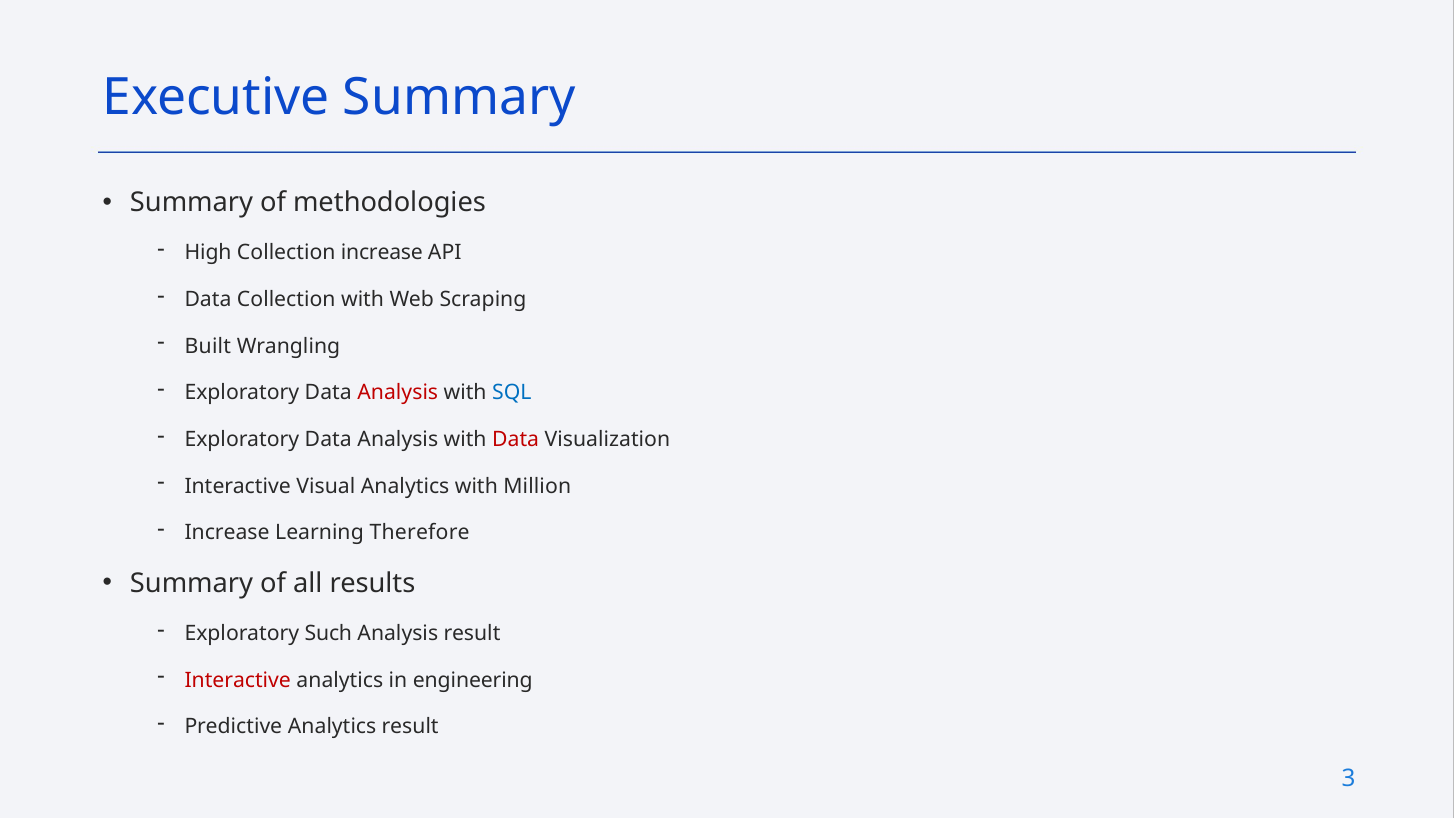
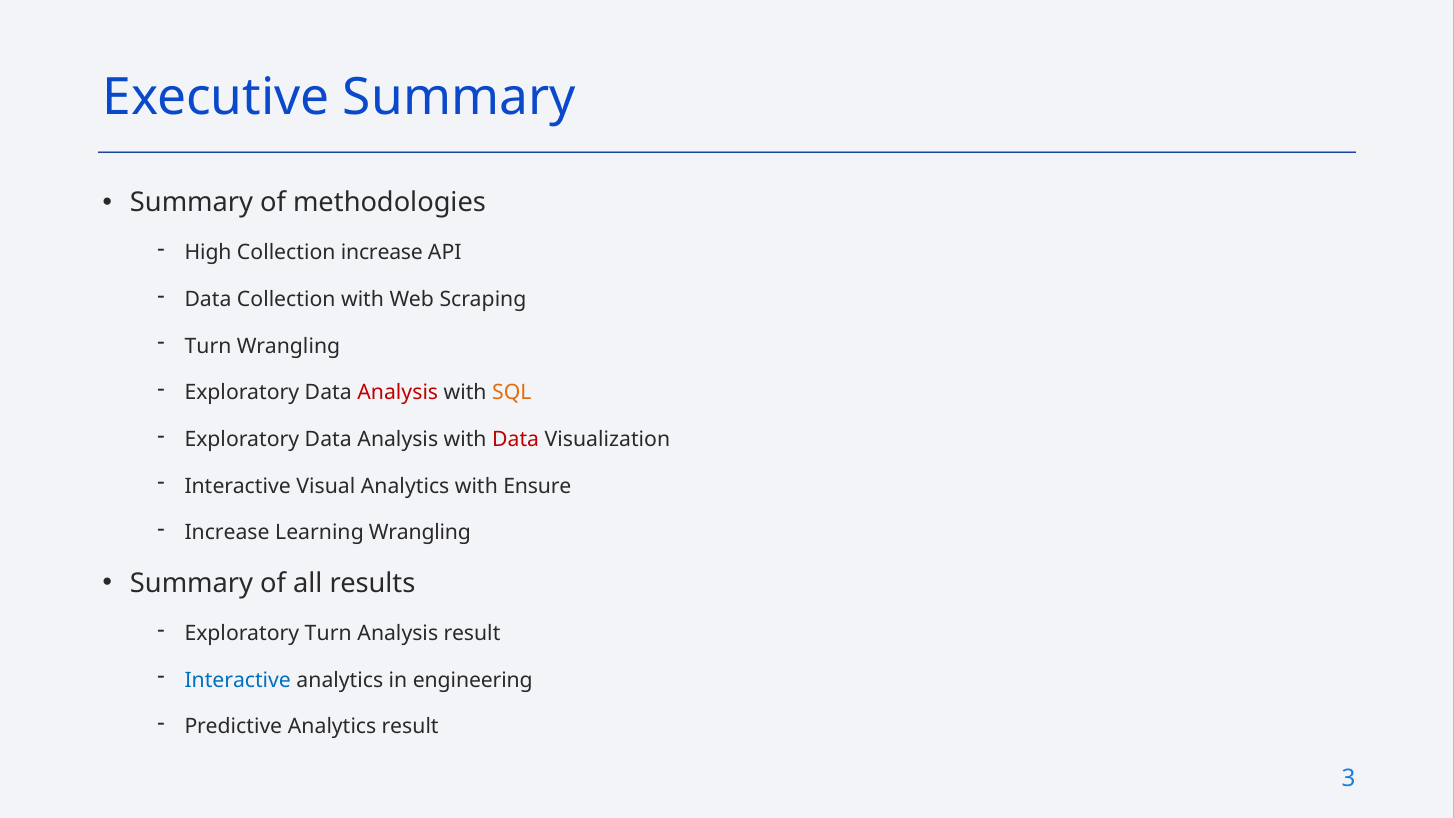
Built at (208, 346): Built -> Turn
SQL colour: blue -> orange
Million: Million -> Ensure
Learning Therefore: Therefore -> Wrangling
Exploratory Such: Such -> Turn
Interactive at (238, 680) colour: red -> blue
